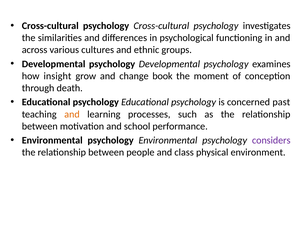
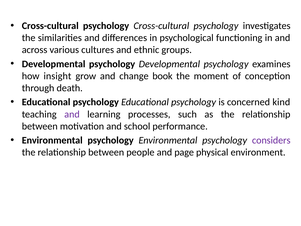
past: past -> kind
and at (72, 114) colour: orange -> purple
class: class -> page
